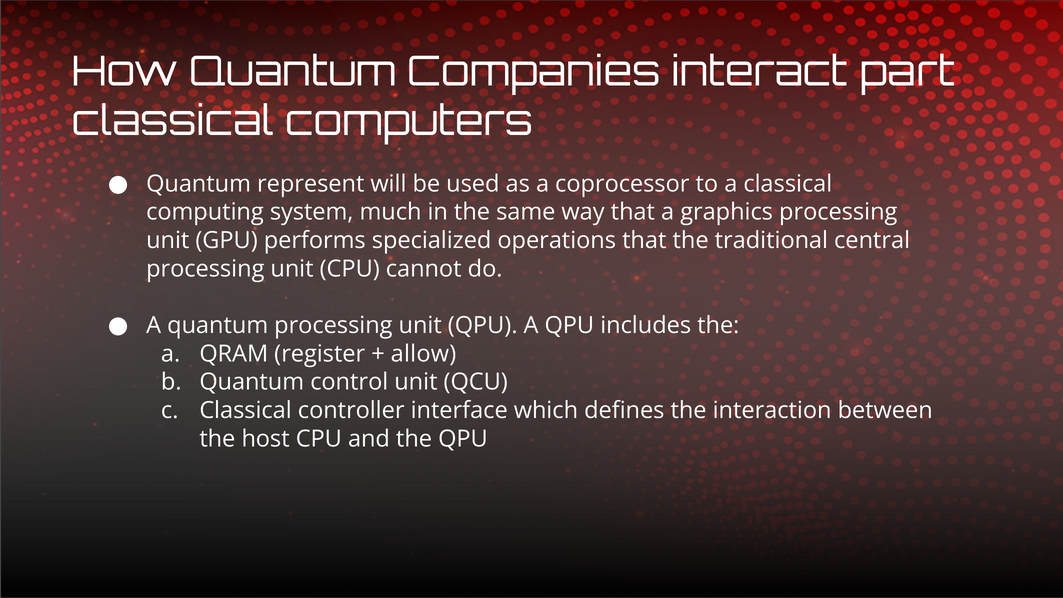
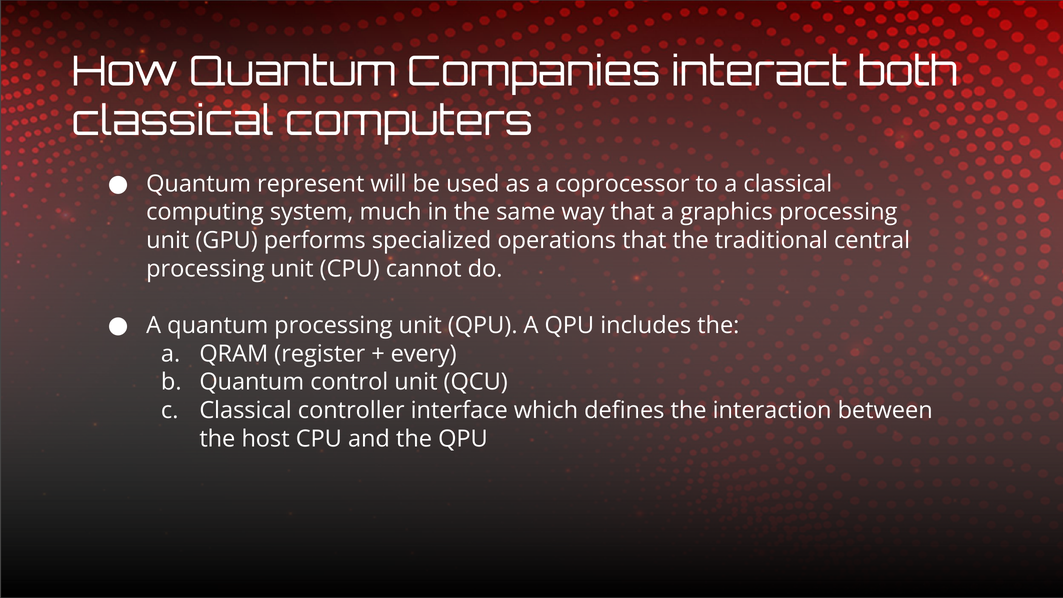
part: part -> both
allow: allow -> every
